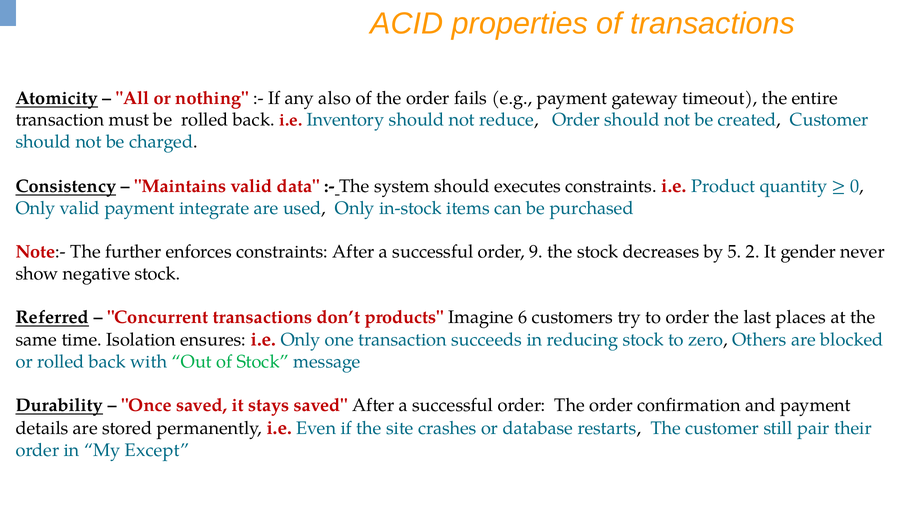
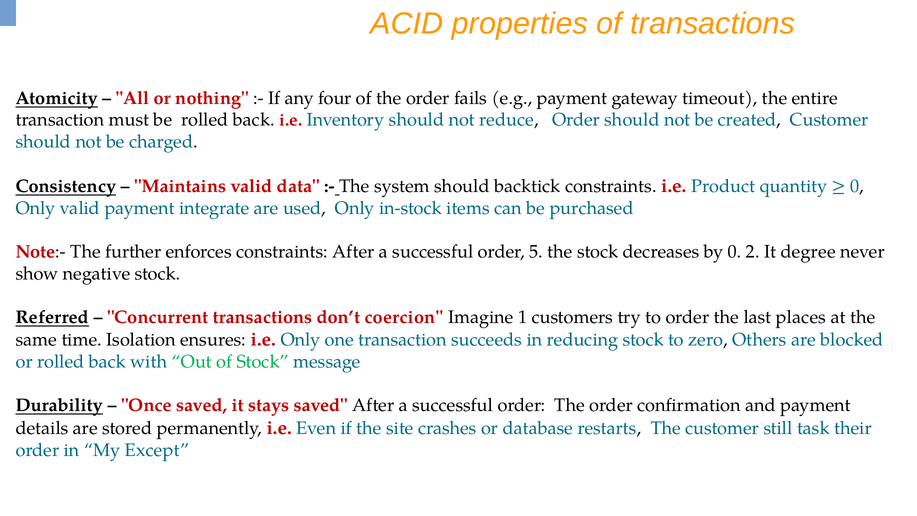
also: also -> four
executes: executes -> backtick
9: 9 -> 5
by 5: 5 -> 0
gender: gender -> degree
products: products -> coercion
6: 6 -> 1
pair: pair -> task
